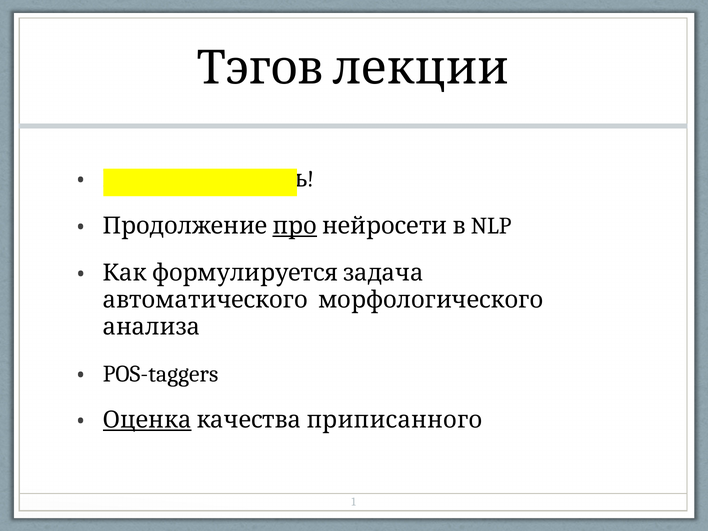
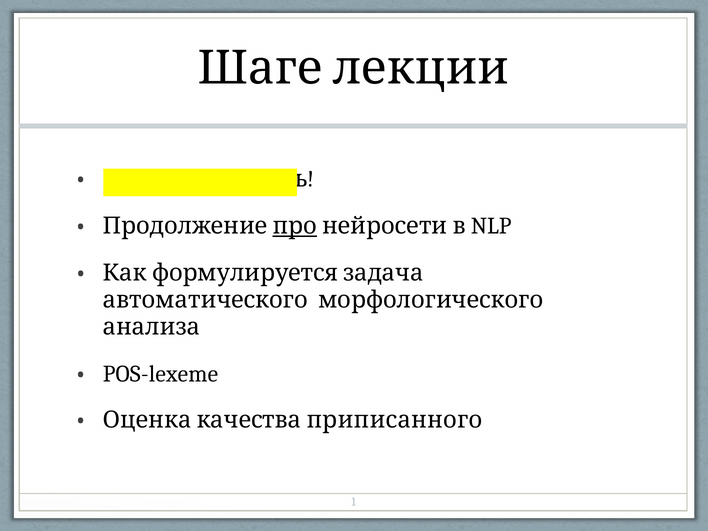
Тэгов: Тэгов -> Шаге
POS-taggers: POS-taggers -> POS-lexeme
Оценка underline: present -> none
